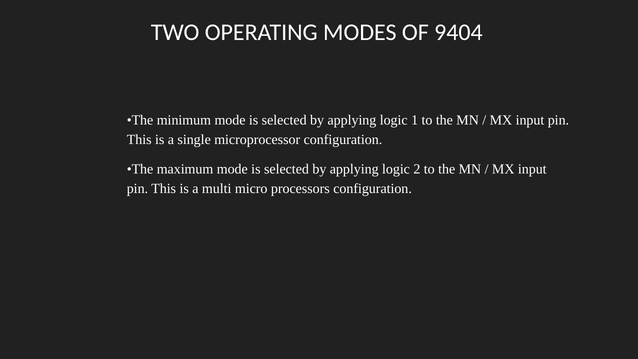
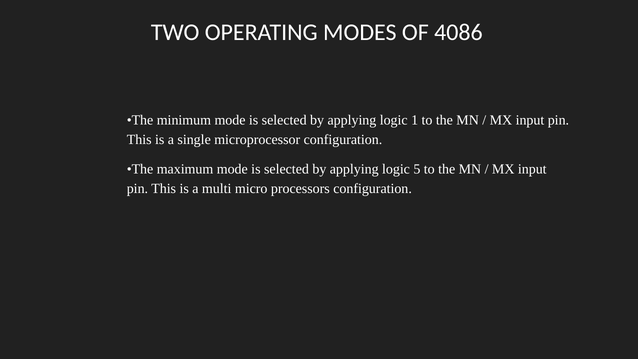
9404: 9404 -> 4086
2: 2 -> 5
